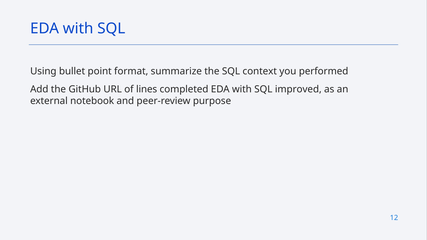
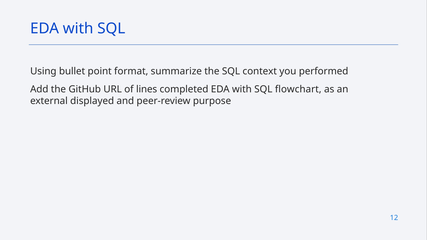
improved: improved -> flowchart
notebook: notebook -> displayed
